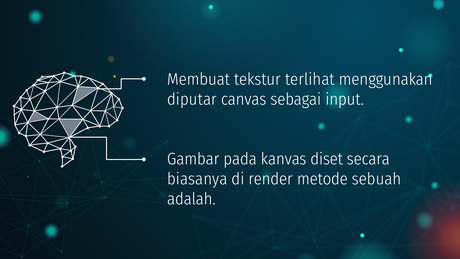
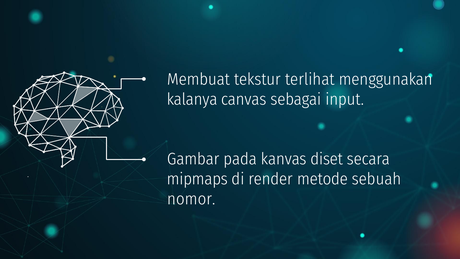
diputar: diputar -> kalanya
biasanya: biasanya -> mipmaps
adalah: adalah -> nomor
